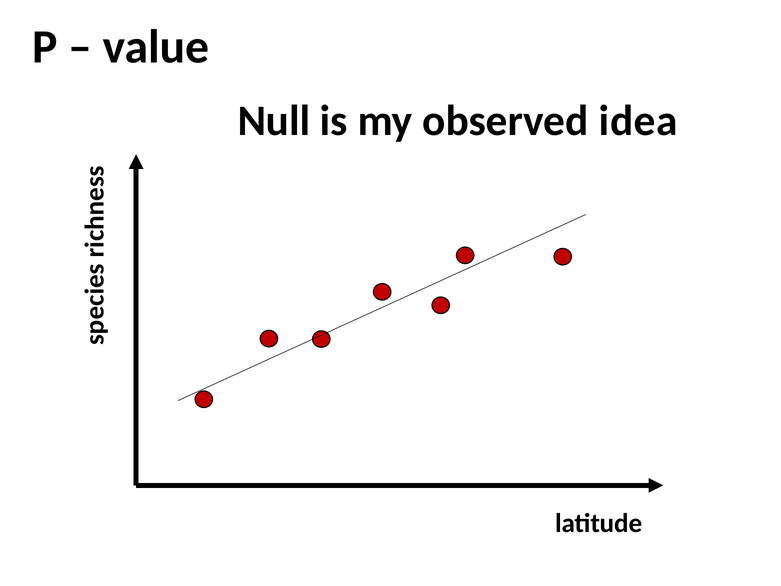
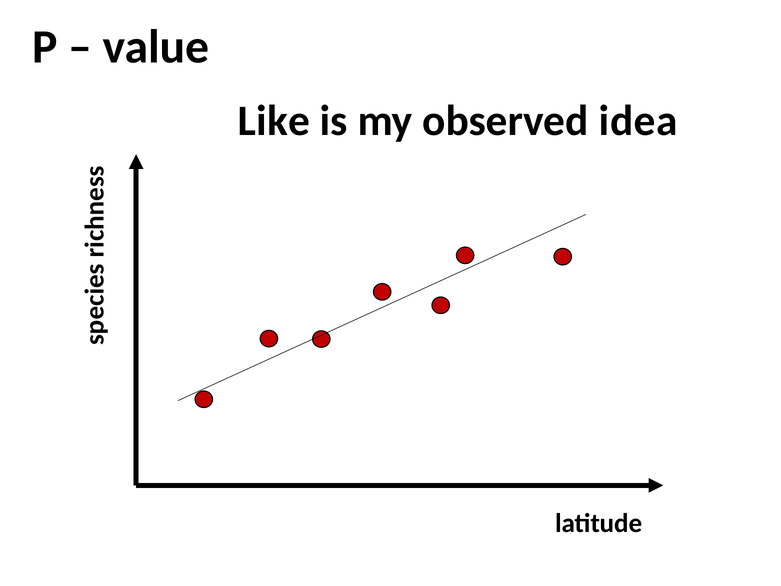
Null: Null -> Like
